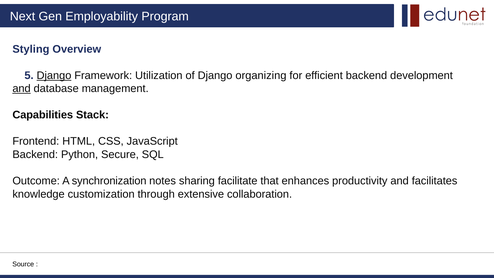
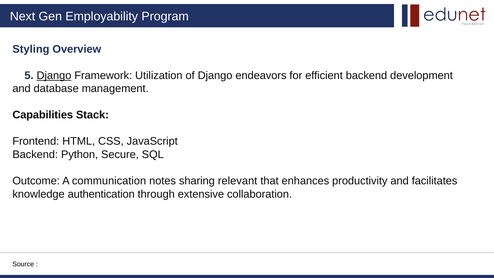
organizing: organizing -> endeavors
and at (22, 89) underline: present -> none
synchronization: synchronization -> communication
facilitate: facilitate -> relevant
customization: customization -> authentication
